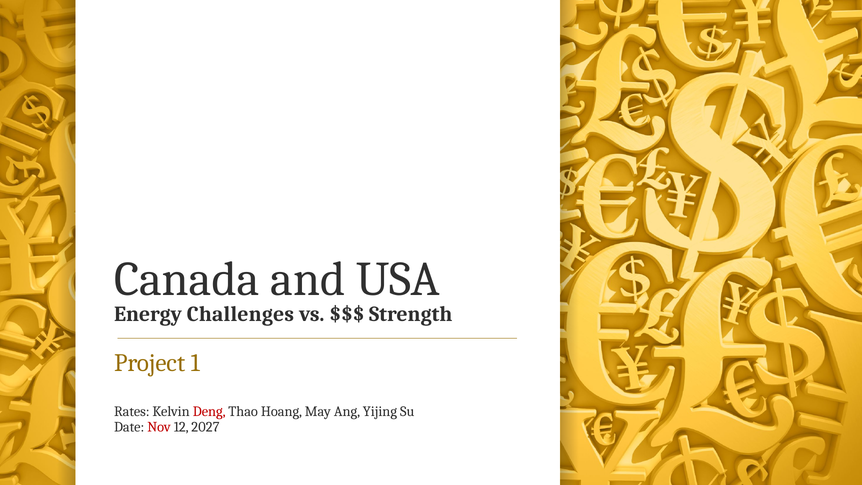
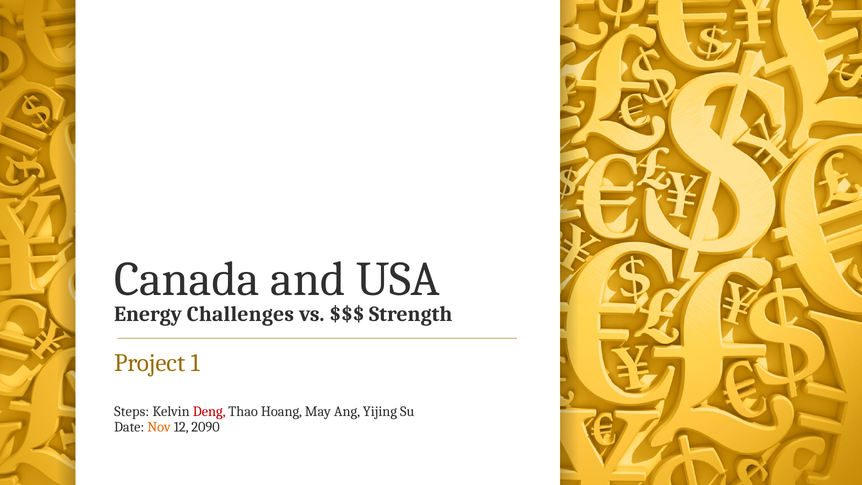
Rates: Rates -> Steps
Nov colour: red -> orange
2027: 2027 -> 2090
